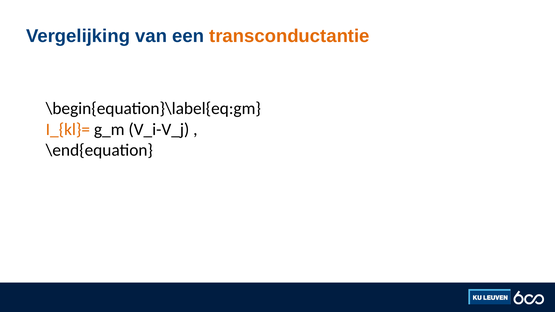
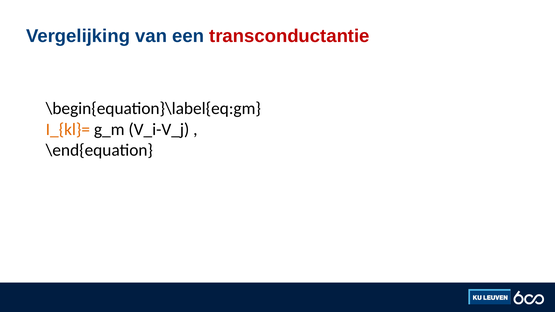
transconductantie colour: orange -> red
